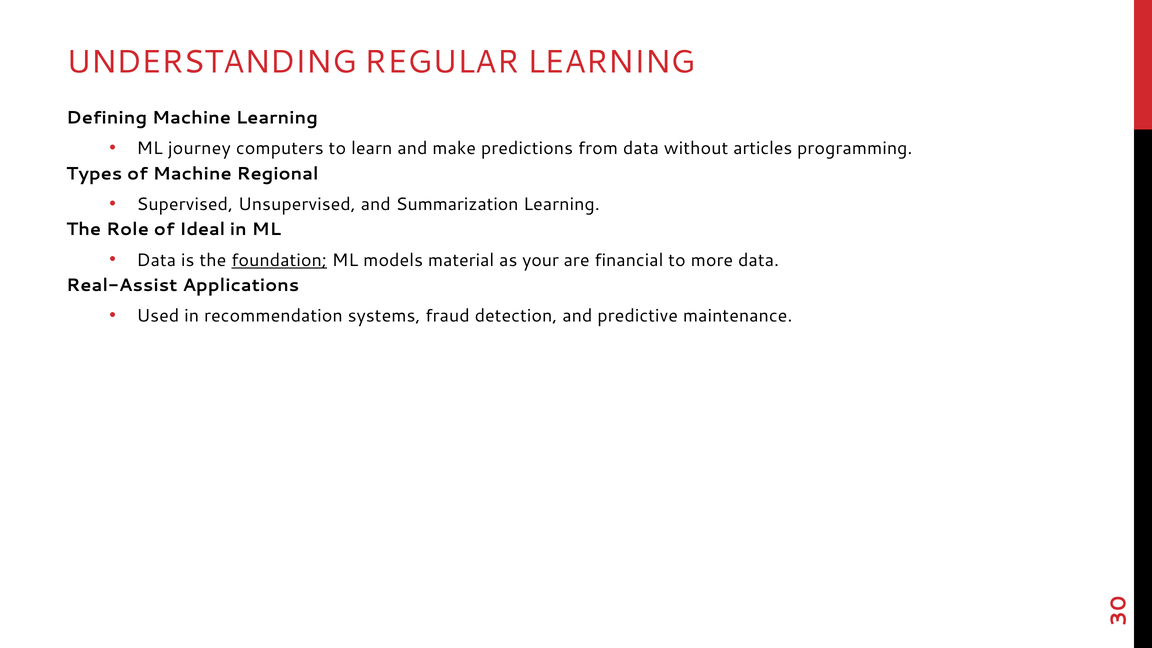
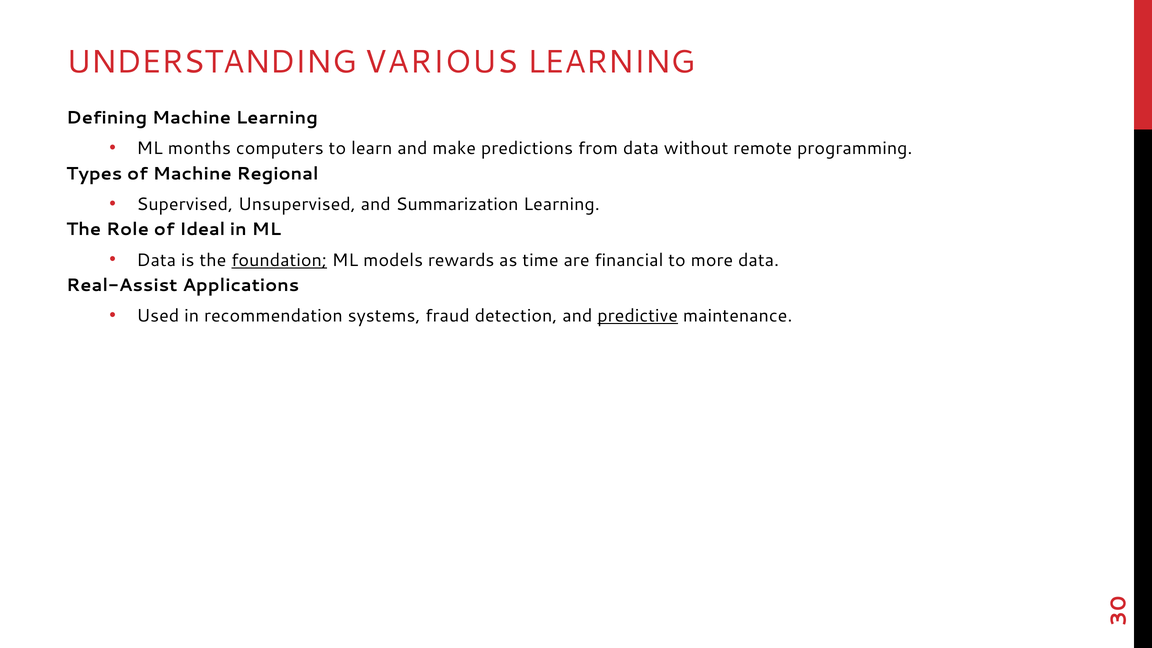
REGULAR: REGULAR -> VARIOUS
journey: journey -> months
articles: articles -> remote
material: material -> rewards
your: your -> time
predictive underline: none -> present
